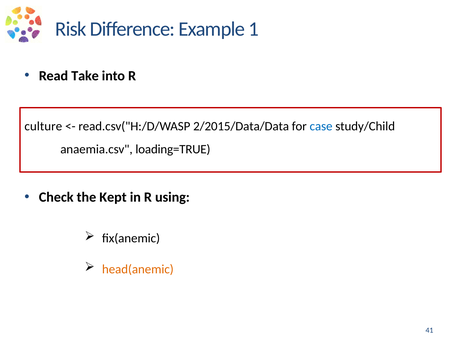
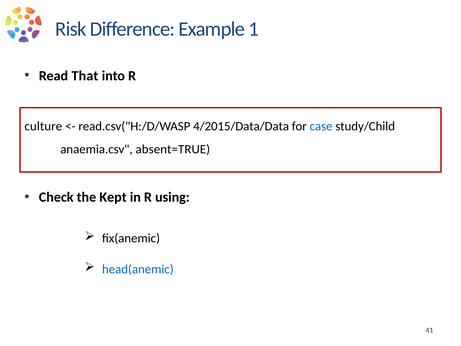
Take: Take -> That
2/2015/Data/Data: 2/2015/Data/Data -> 4/2015/Data/Data
loading=TRUE: loading=TRUE -> absent=TRUE
head(anemic colour: orange -> blue
